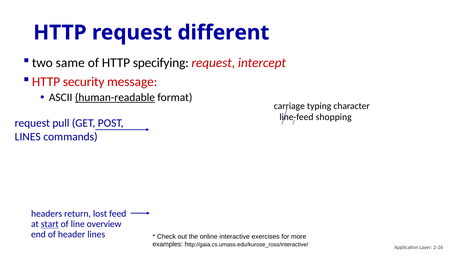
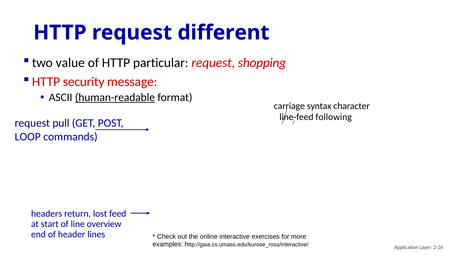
same: same -> value
specifying: specifying -> particular
intercept: intercept -> shopping
typing: typing -> syntax
shopping: shopping -> following
LINES at (28, 137): LINES -> LOOP
start underline: present -> none
